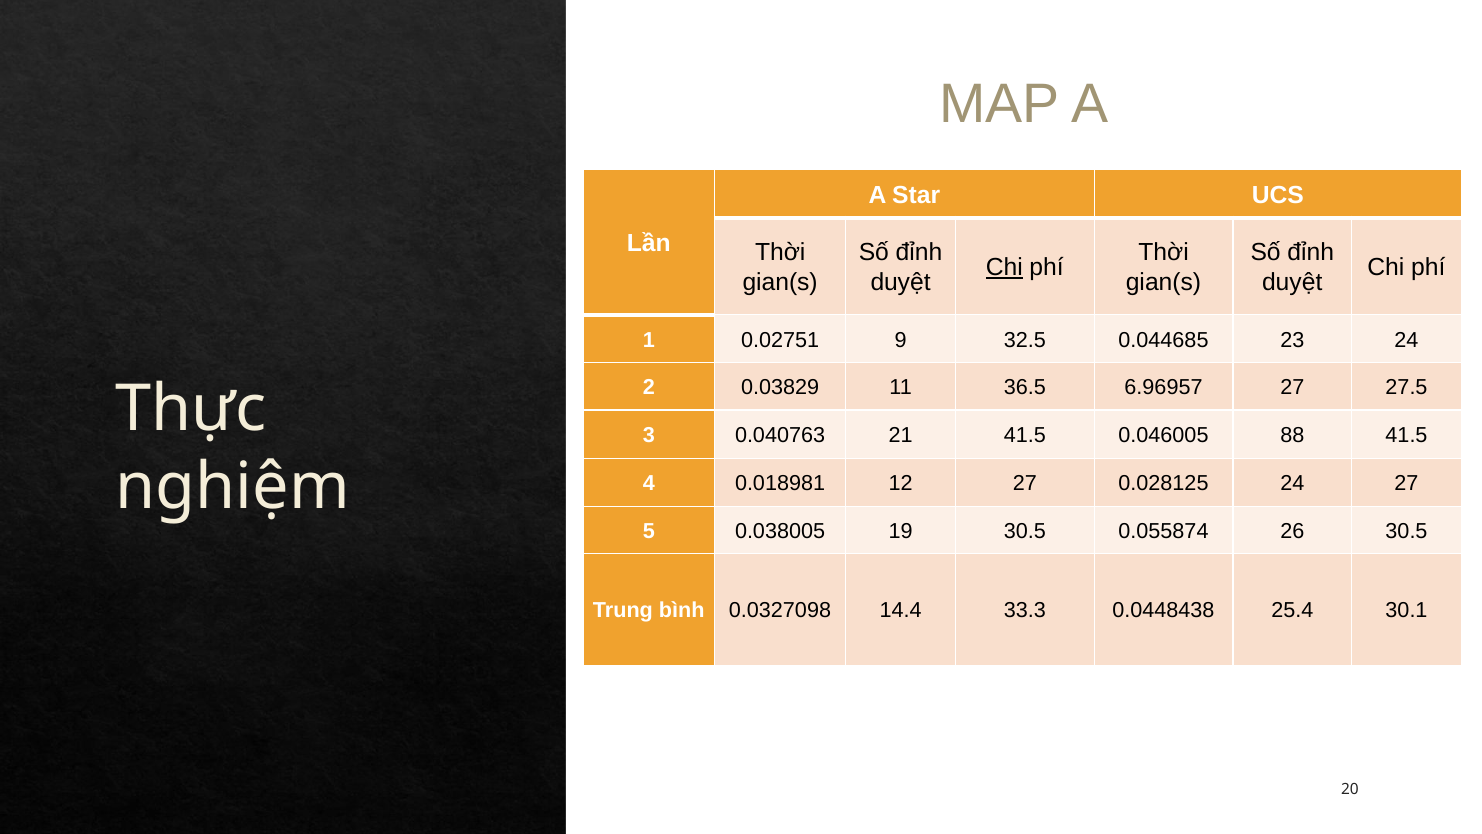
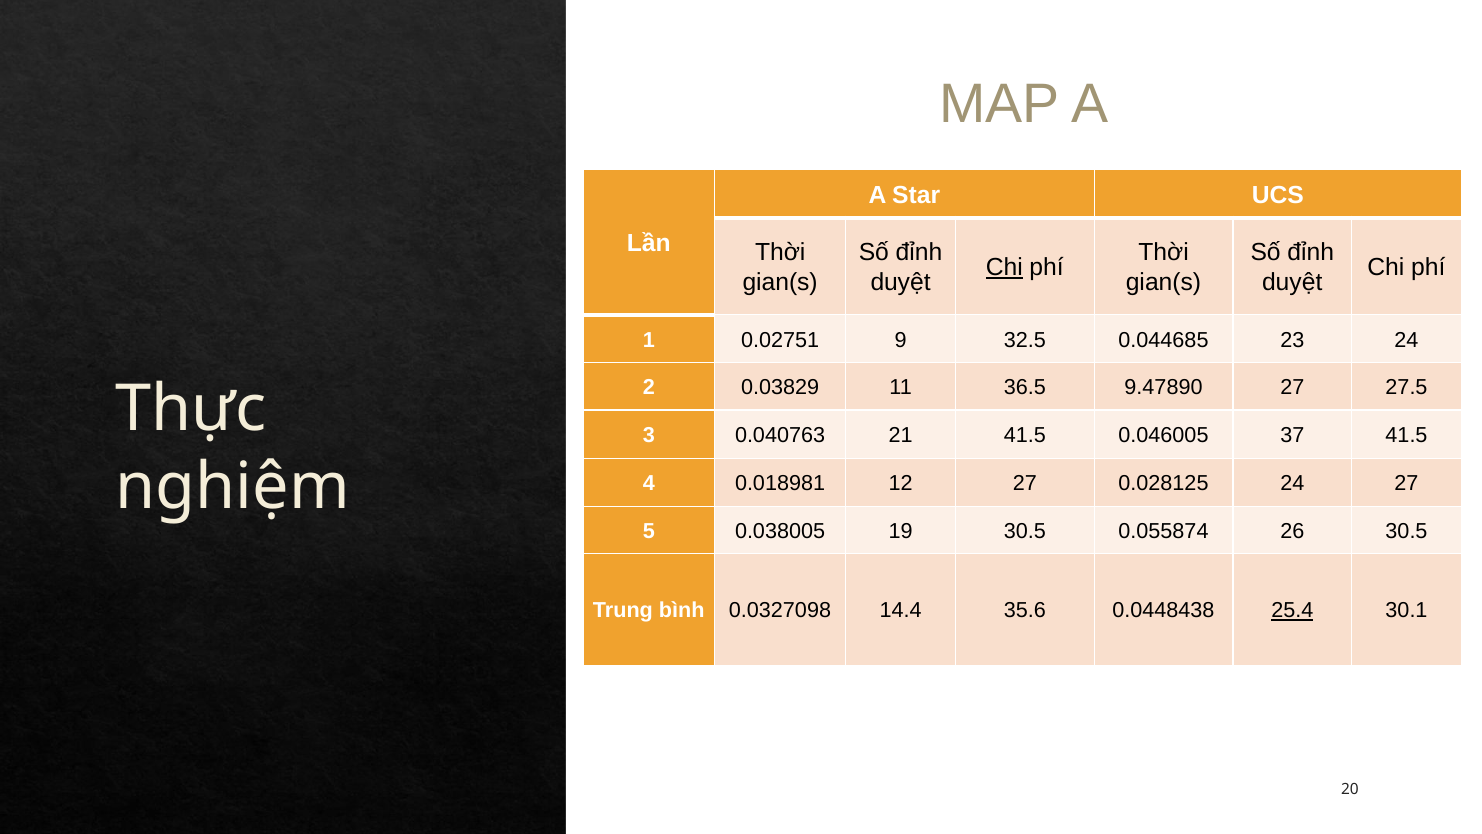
6.96957: 6.96957 -> 9.47890
88: 88 -> 37
33.3: 33.3 -> 35.6
25.4 underline: none -> present
